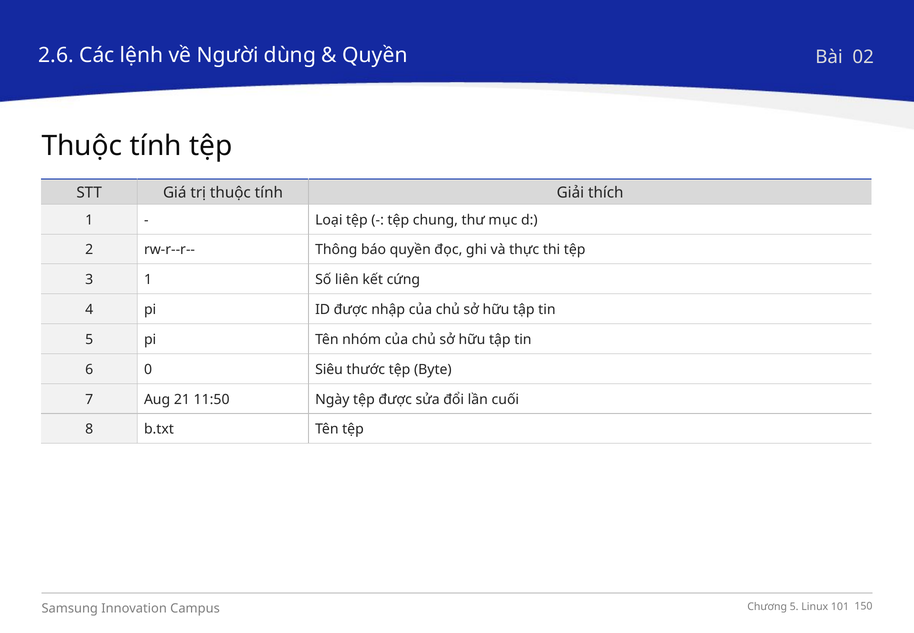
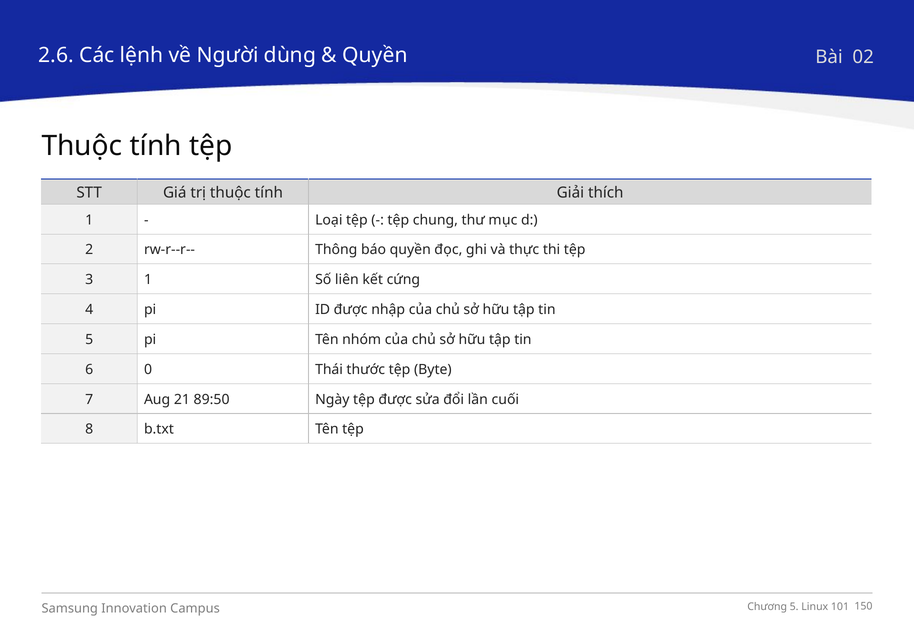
Siêu: Siêu -> Thái
11:50: 11:50 -> 89:50
